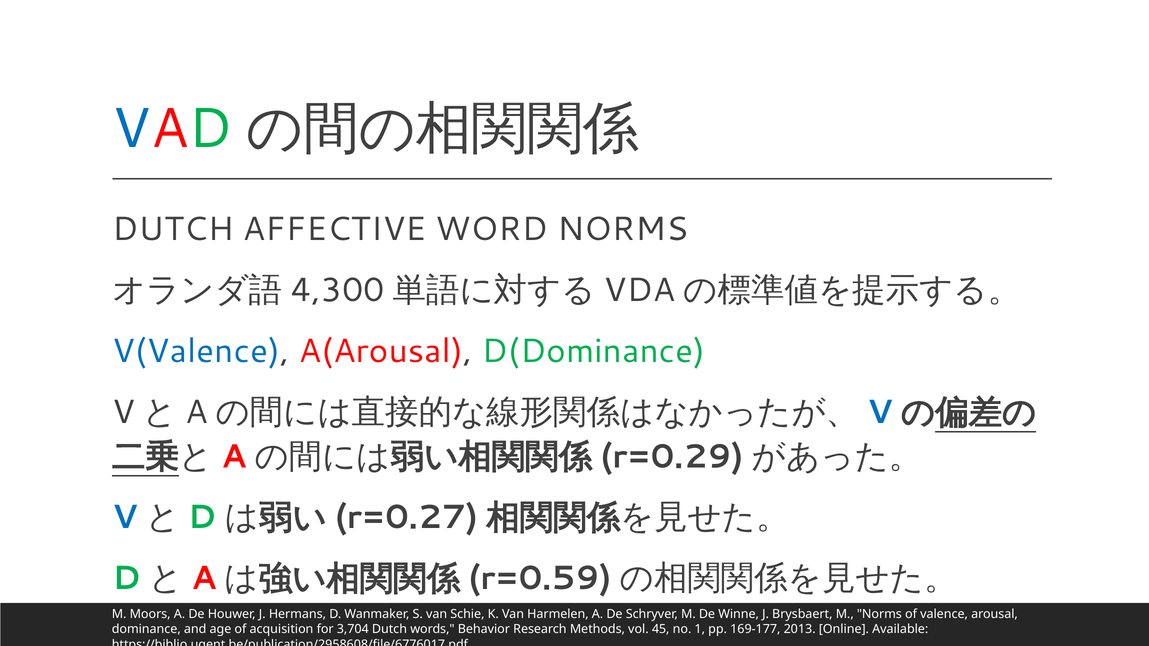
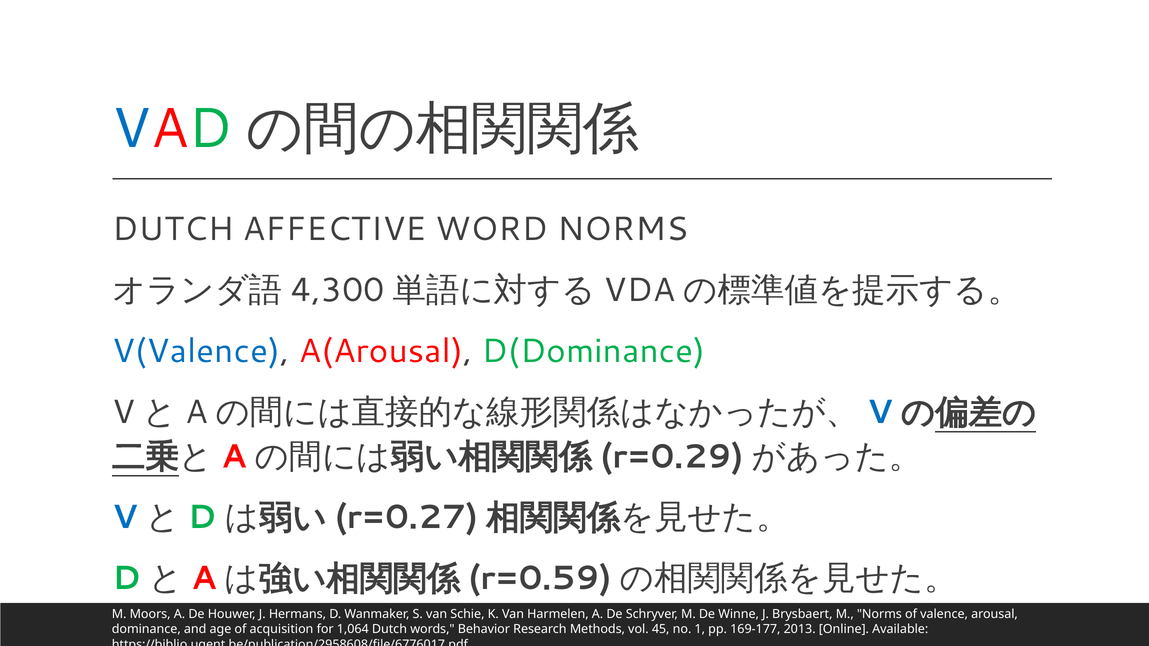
3,704: 3,704 -> 1,064
